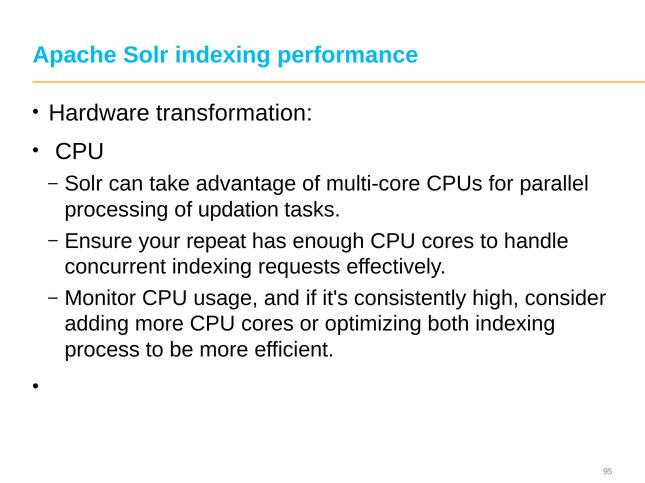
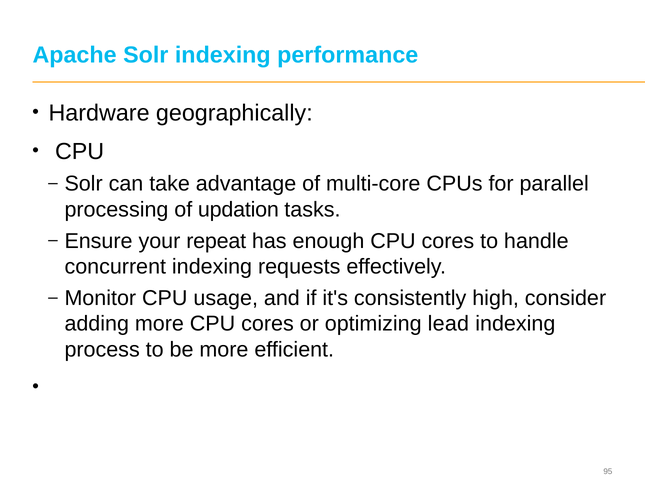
transformation: transformation -> geographically
both: both -> lead
